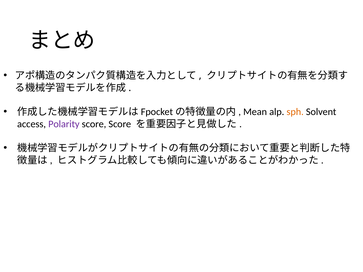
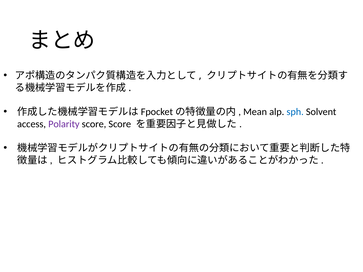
sph colour: orange -> blue
